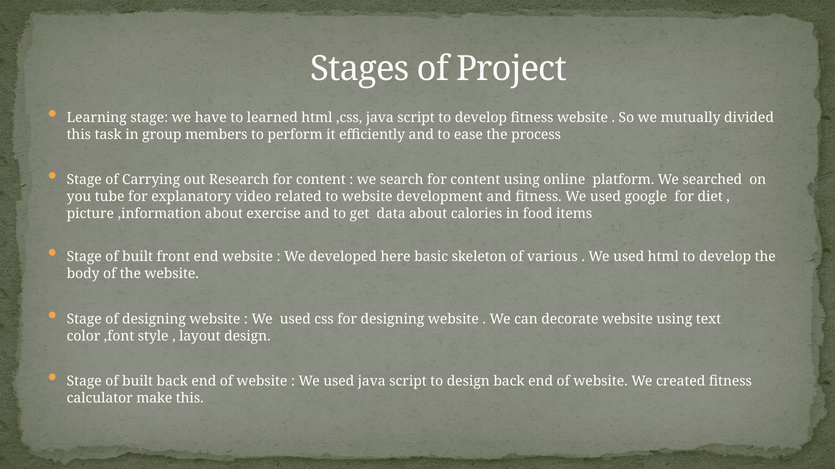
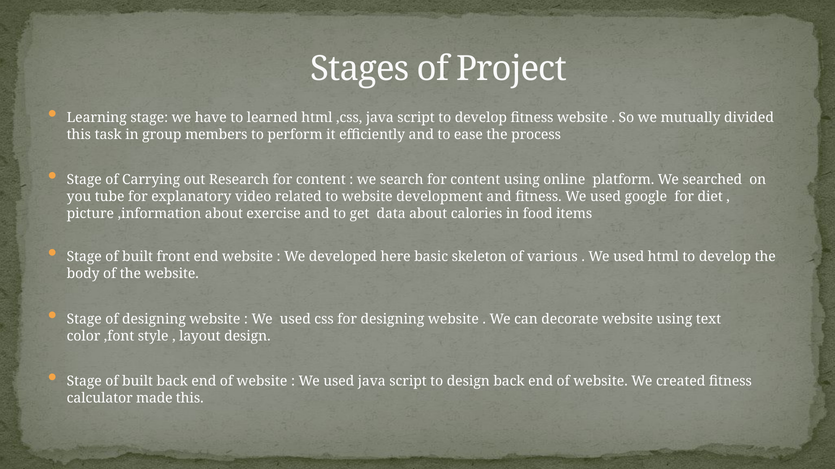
make: make -> made
